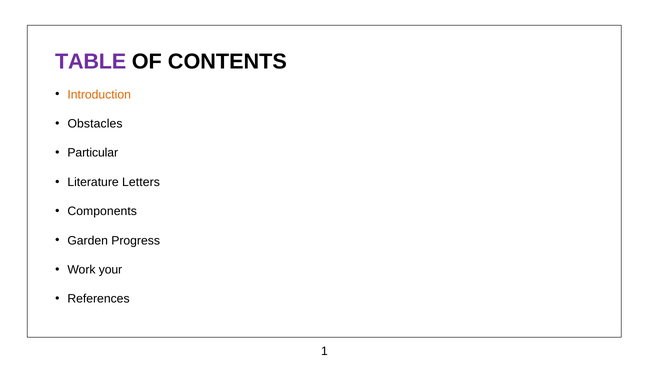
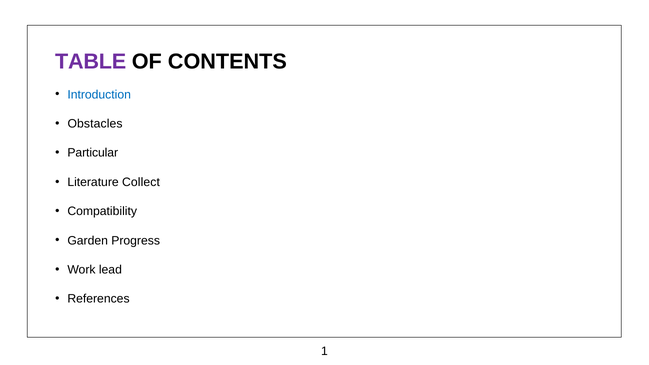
Introduction colour: orange -> blue
Letters: Letters -> Collect
Components: Components -> Compatibility
your: your -> lead
